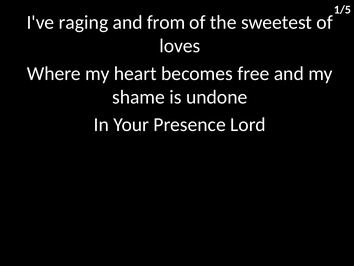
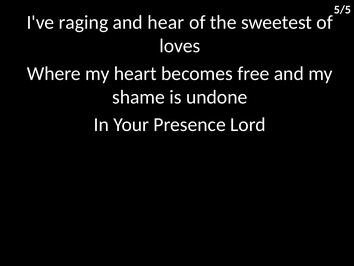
1/5: 1/5 -> 5/5
from: from -> hear
